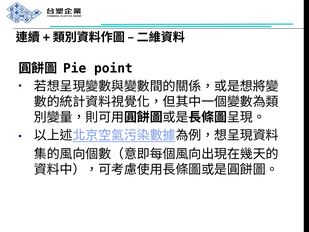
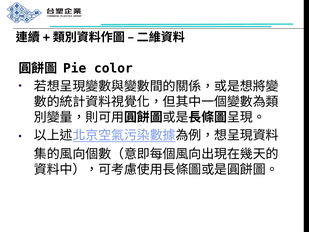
point: point -> color
